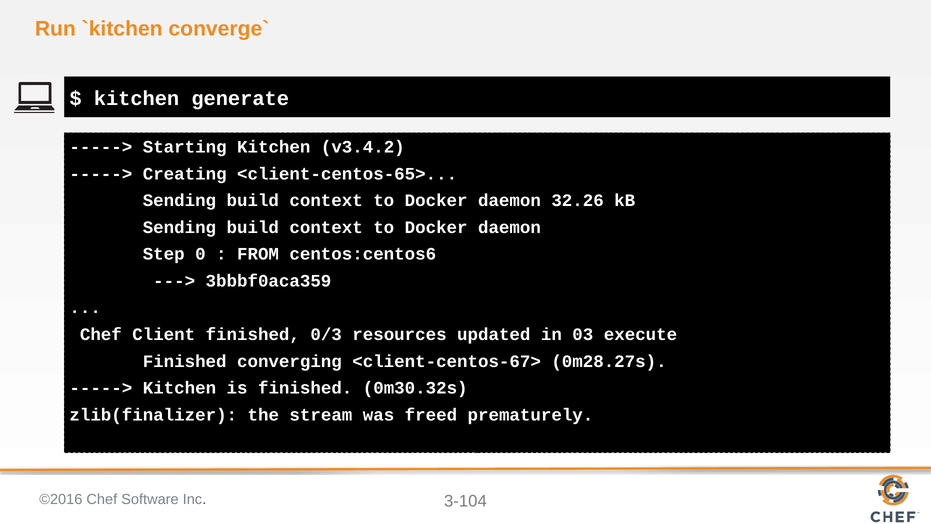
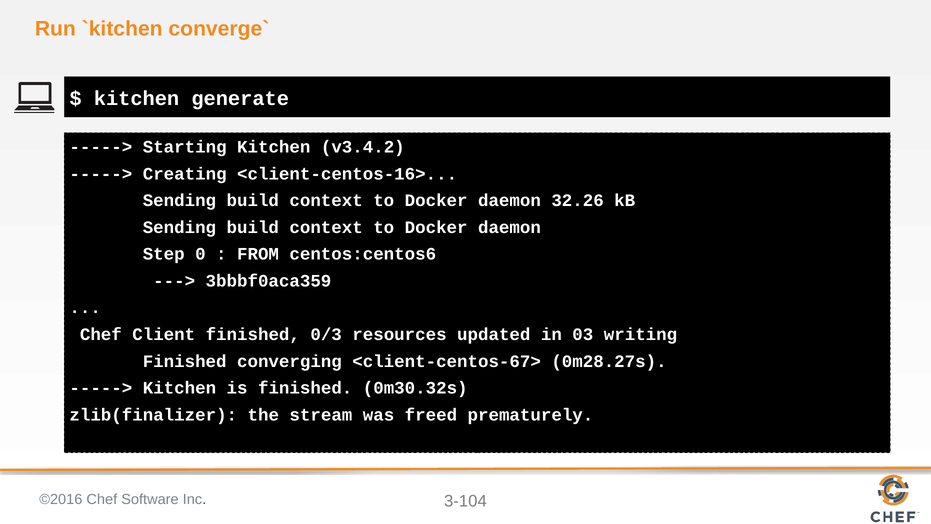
<client-centos-65>: <client-centos-65> -> <client-centos-16>
execute: execute -> writing
